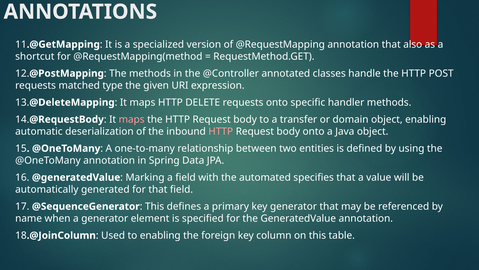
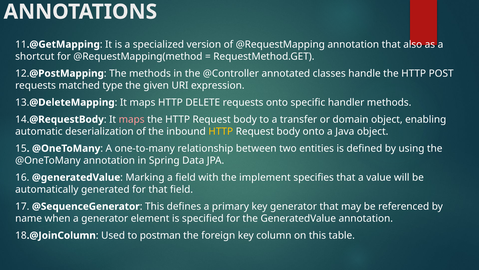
HTTP at (221, 131) colour: pink -> yellow
automated: automated -> implement
to enabling: enabling -> postman
